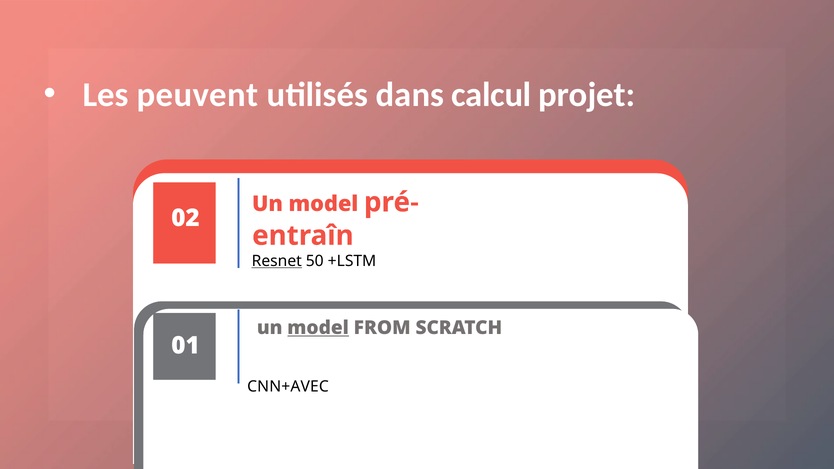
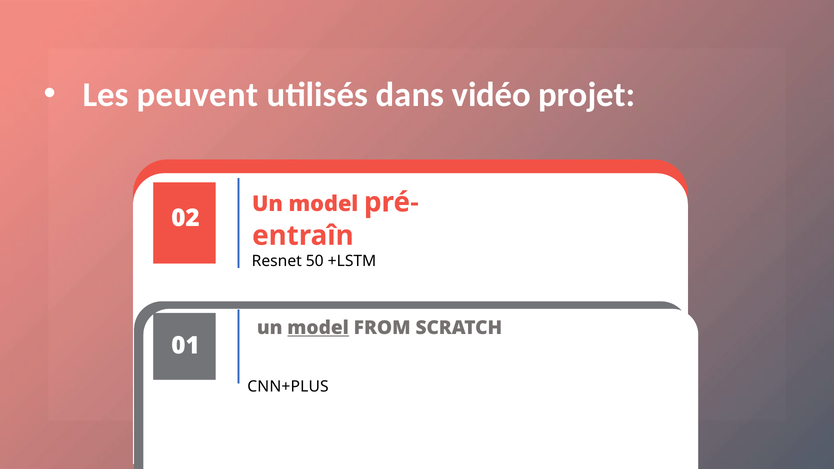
calcul: calcul -> vidéo
Resnet underline: present -> none
CNN+AVEC: CNN+AVEC -> CNN+PLUS
